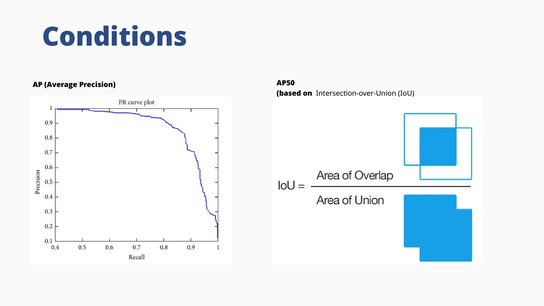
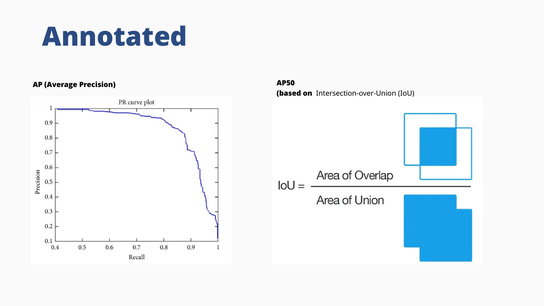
Conditions: Conditions -> Annotated
